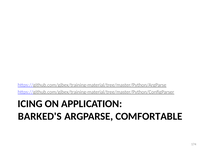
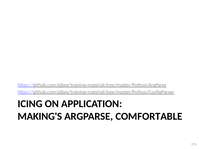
BARKED'S: BARKED'S -> MAKING'S
